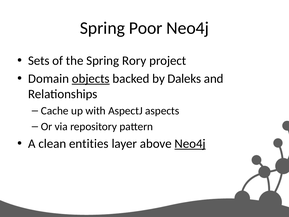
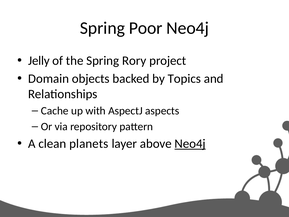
Sets: Sets -> Jelly
objects underline: present -> none
Daleks: Daleks -> Topics
entities: entities -> planets
